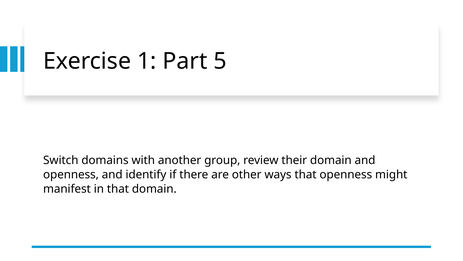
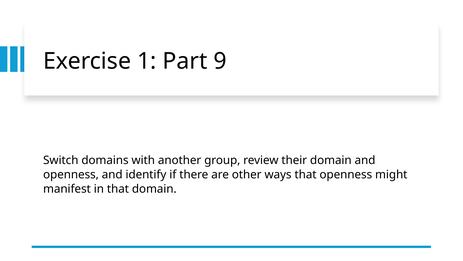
5: 5 -> 9
